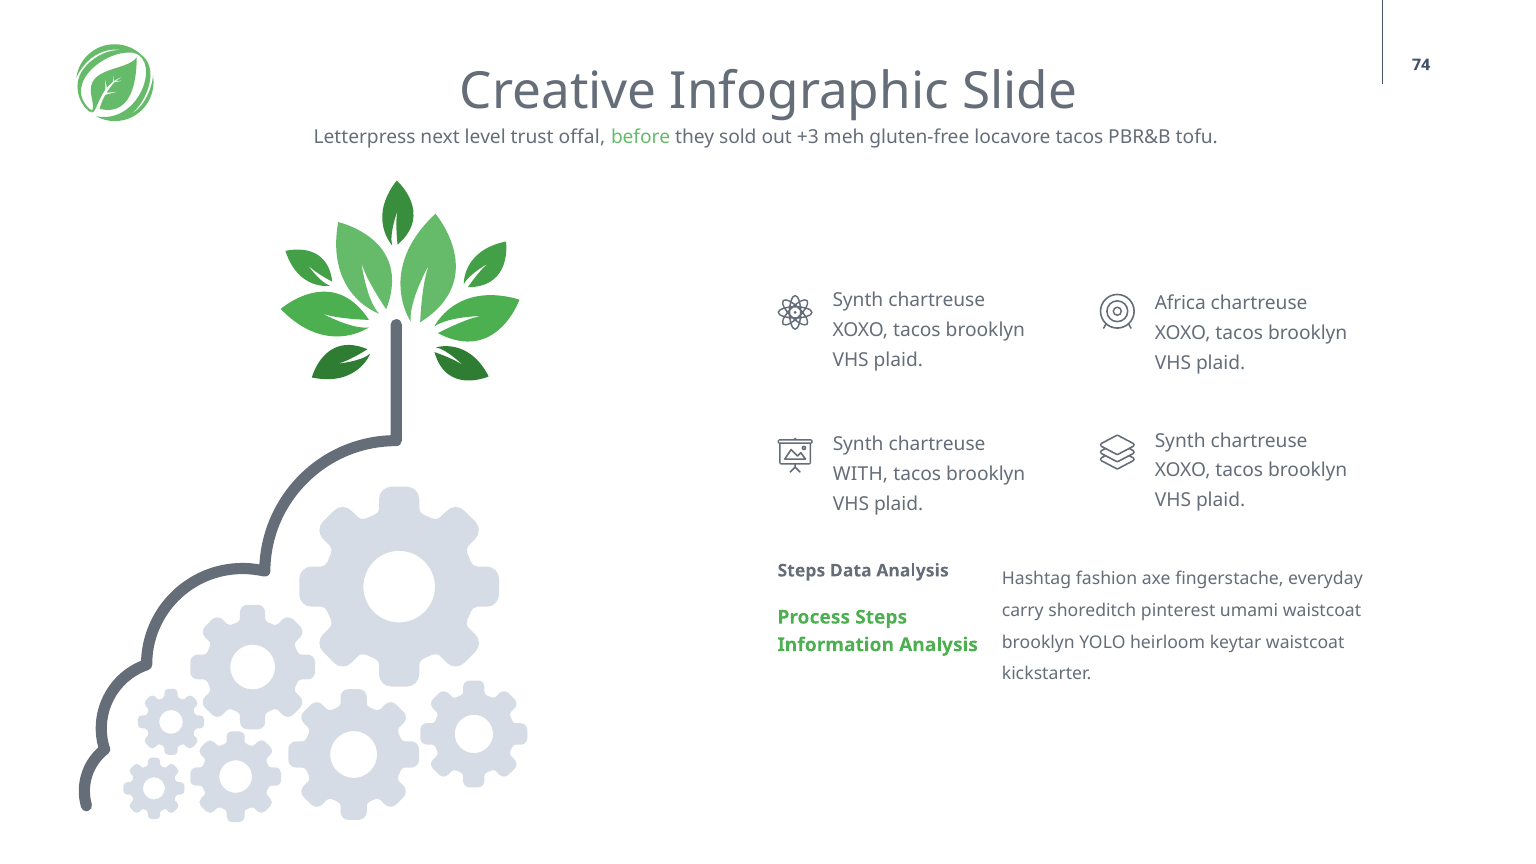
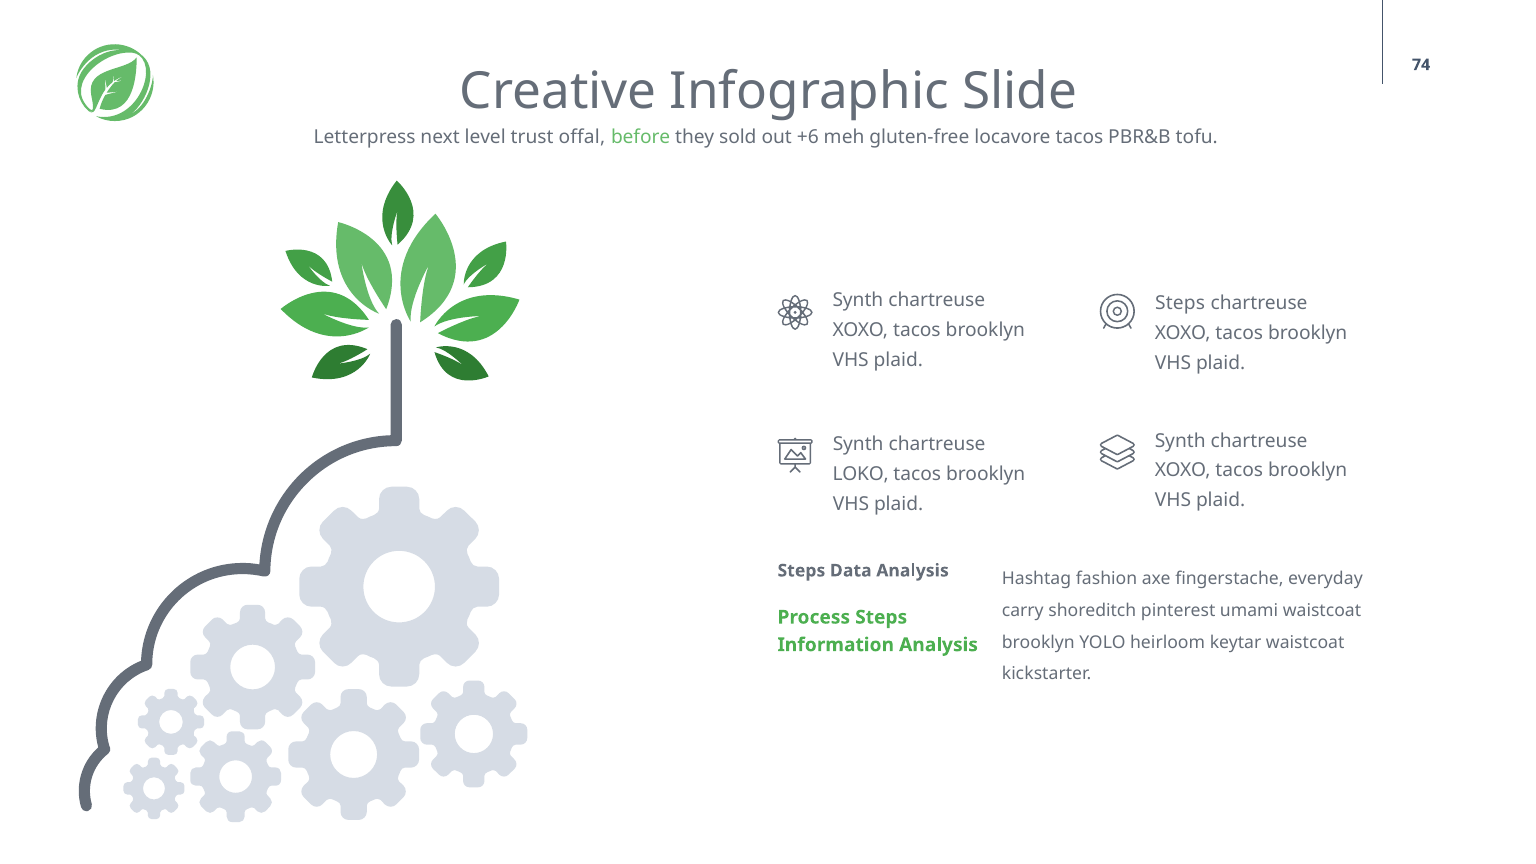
+3: +3 -> +6
Africa at (1180, 303): Africa -> Steps
WITH: WITH -> LOKO
